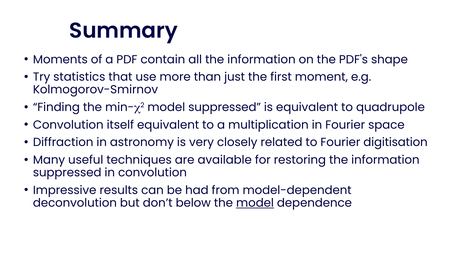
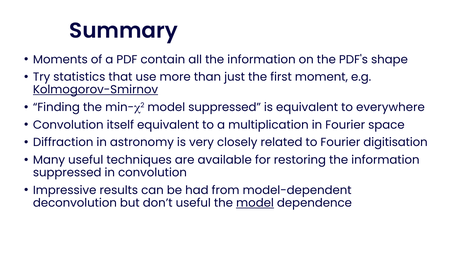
Kolmogorov-Smirnov underline: none -> present
quadrupole: quadrupole -> everywhere
don’t below: below -> useful
